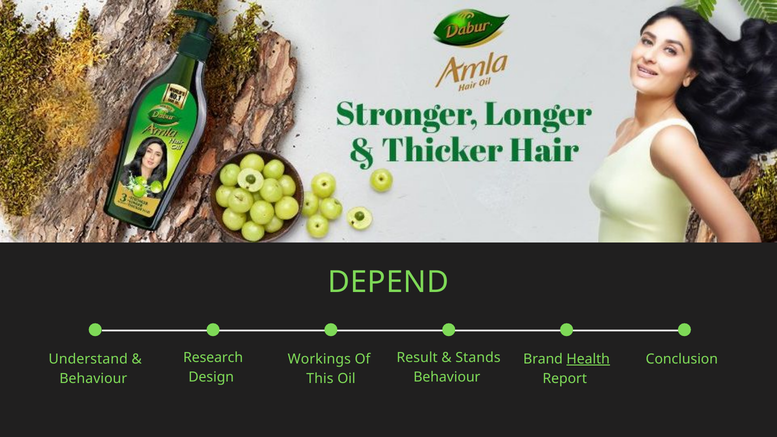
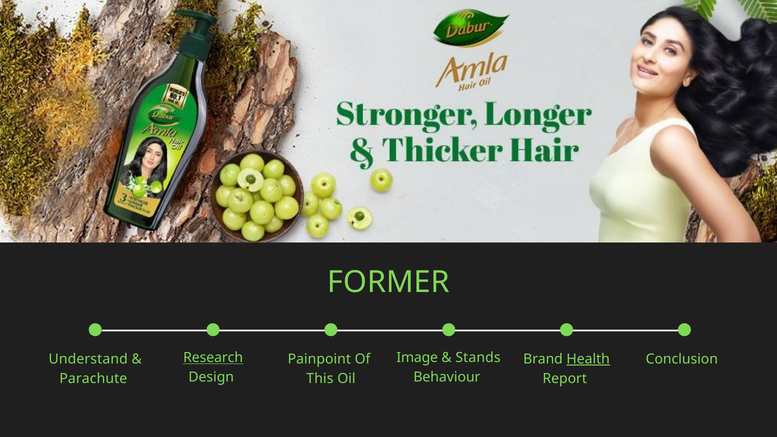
DEPEND: DEPEND -> FORMER
Research underline: none -> present
Result: Result -> Image
Workings: Workings -> Painpoint
Behaviour at (93, 379): Behaviour -> Parachute
